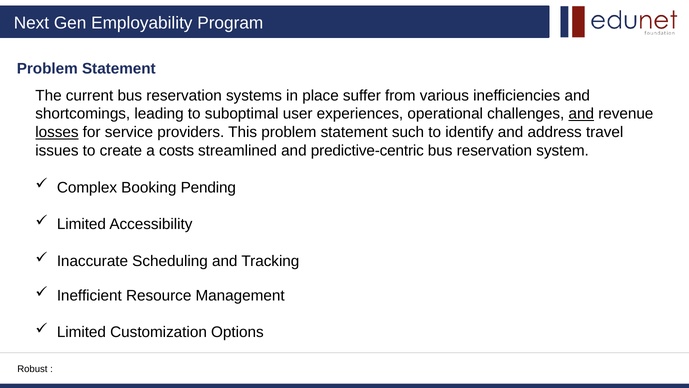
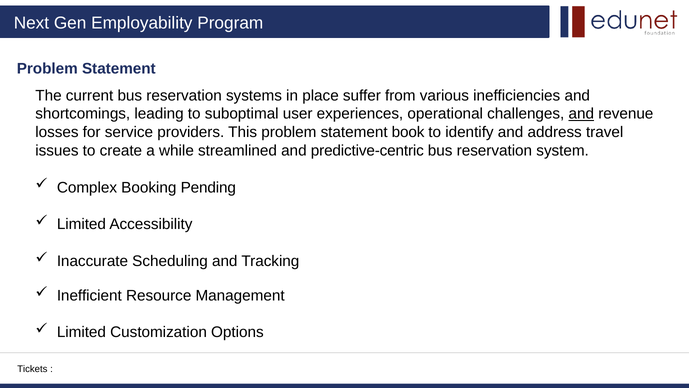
losses underline: present -> none
such: such -> book
costs: costs -> while
Robust: Robust -> Tickets
